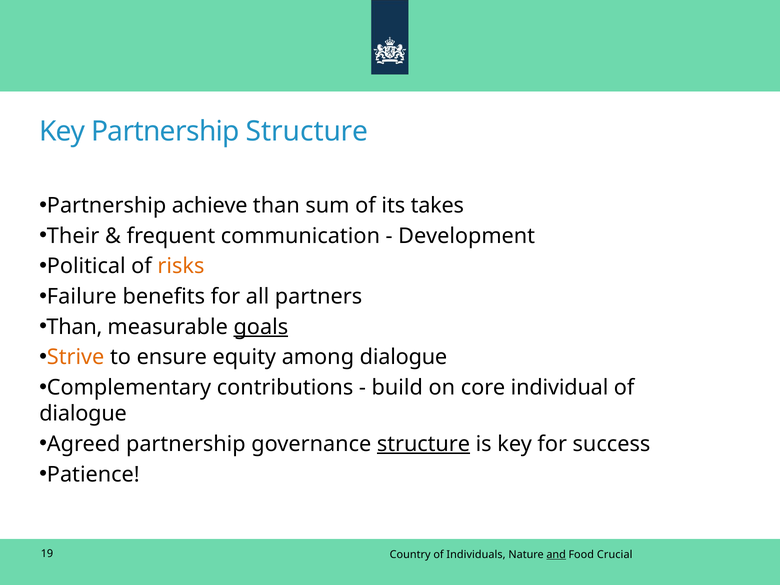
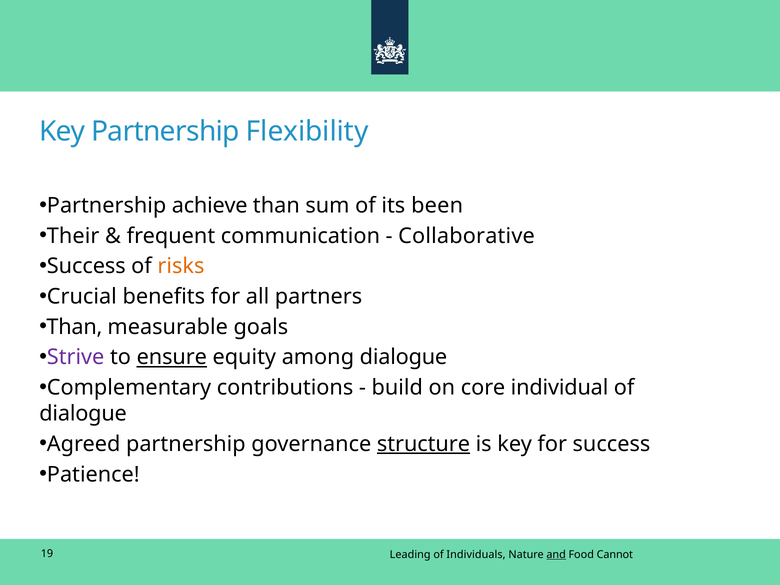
Partnership Structure: Structure -> Flexibility
takes: takes -> been
Development: Development -> Collaborative
Political at (86, 266): Political -> Success
Failure: Failure -> Crucial
goals underline: present -> none
Strive colour: orange -> purple
ensure underline: none -> present
Country: Country -> Leading
Crucial: Crucial -> Cannot
